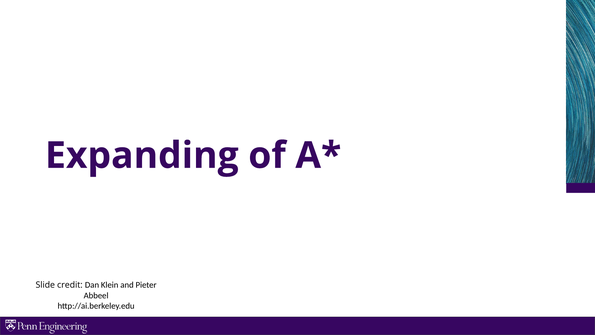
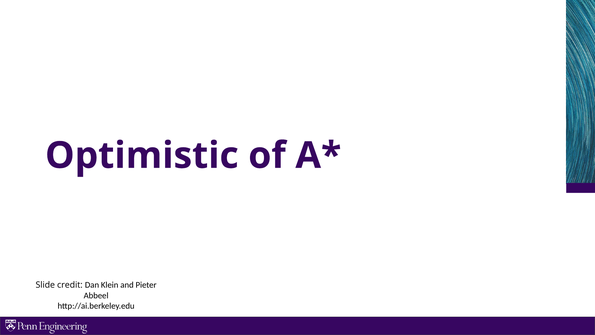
Expanding: Expanding -> Optimistic
